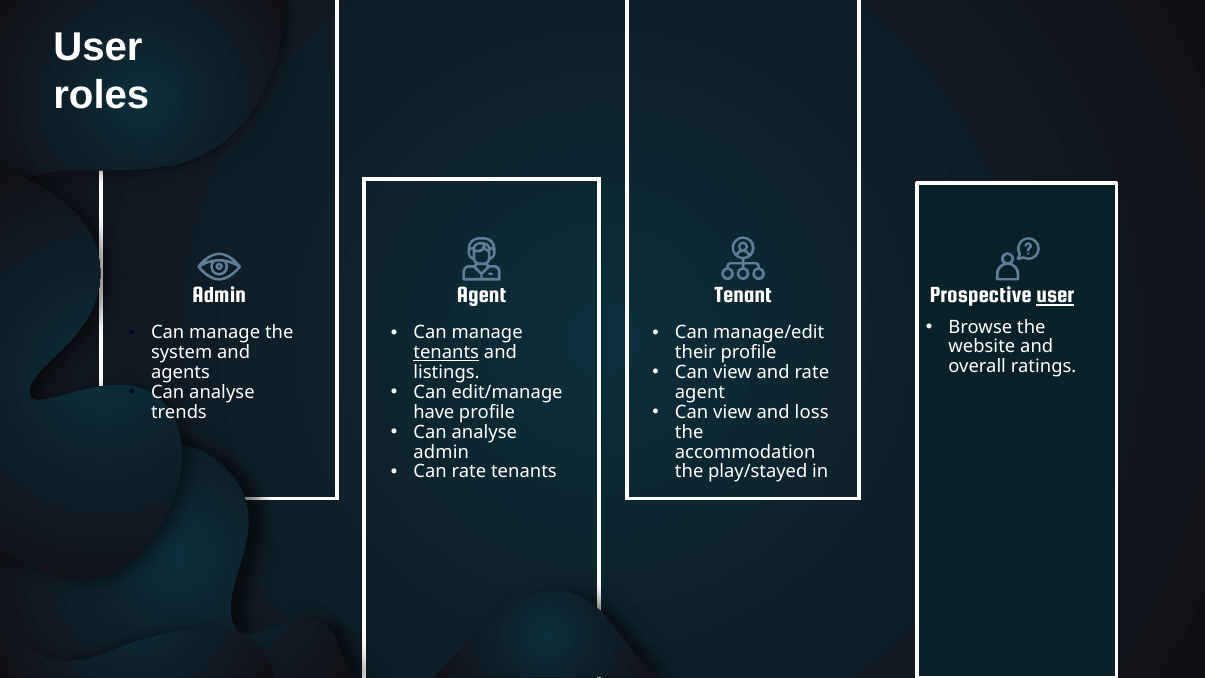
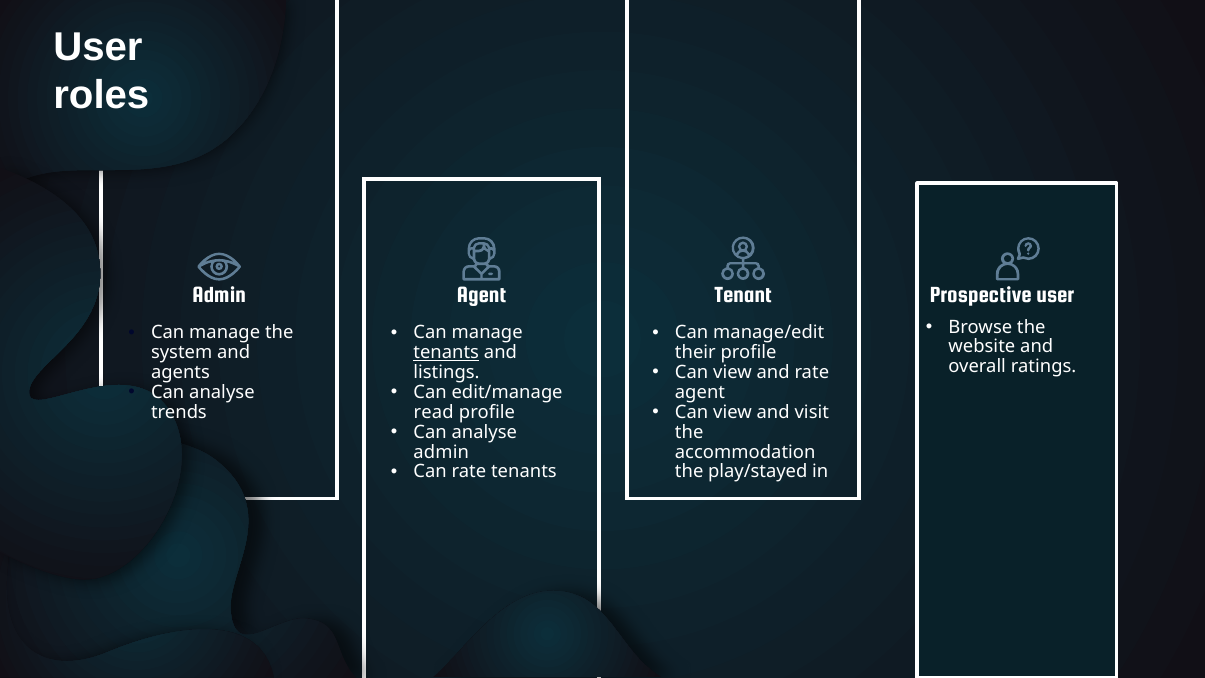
user at (1055, 295) underline: present -> none
loss: loss -> visit
have: have -> read
